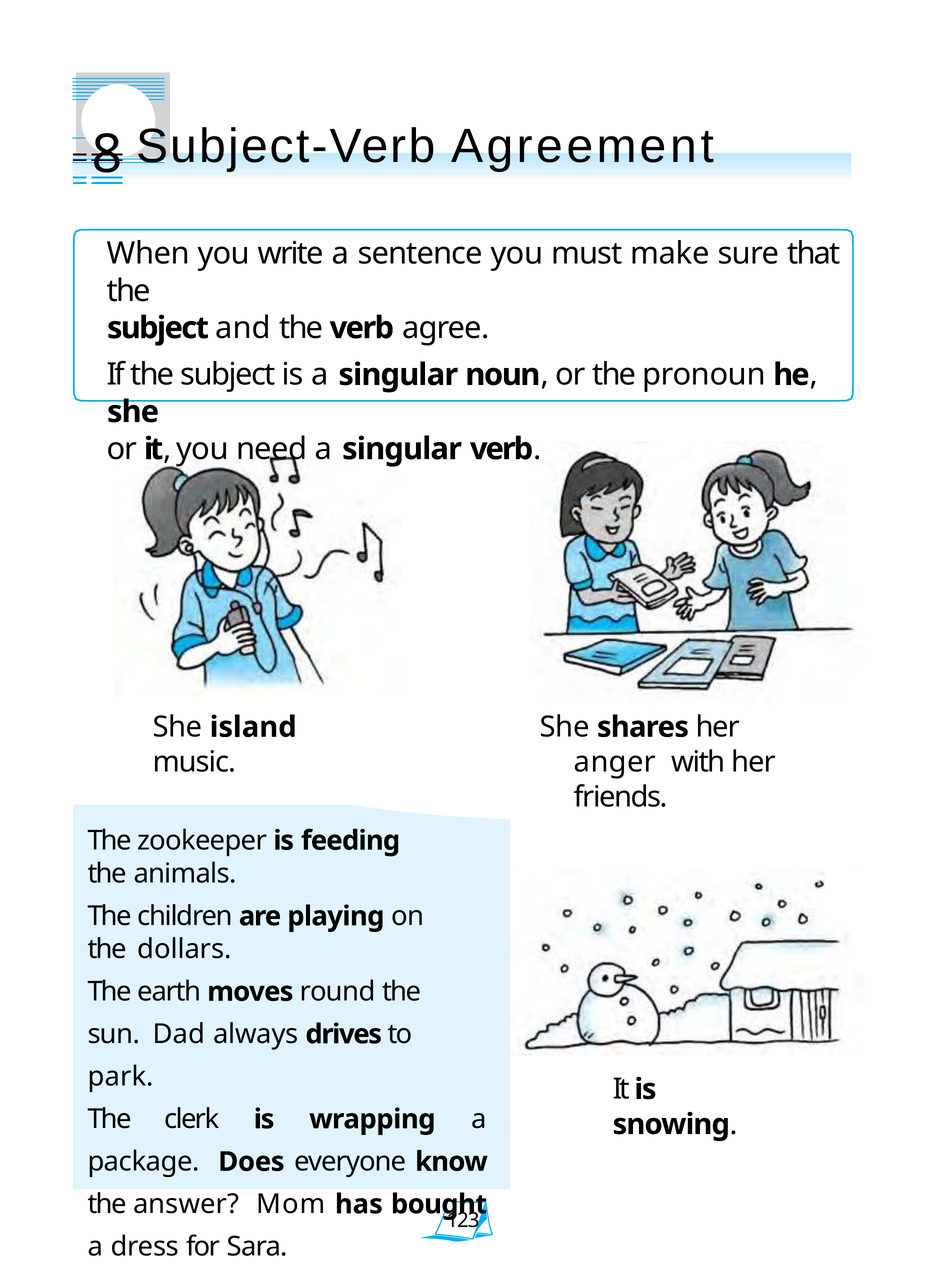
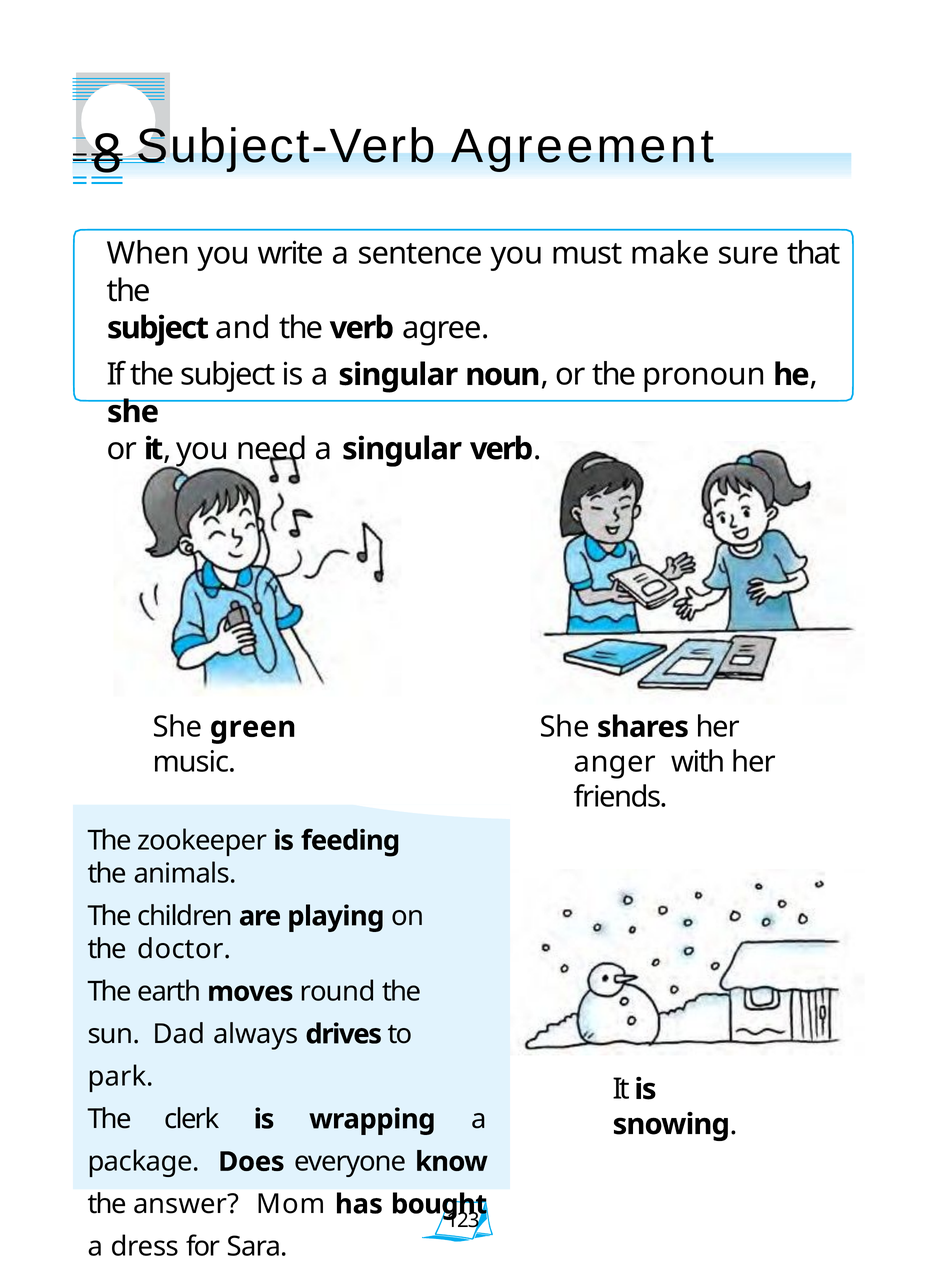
island: island -> green
dollars: dollars -> doctor
